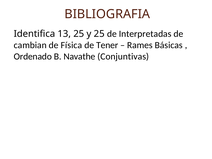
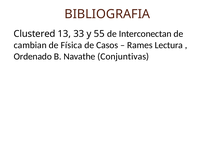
Identifica: Identifica -> Clustered
13 25: 25 -> 33
y 25: 25 -> 55
Interpretadas: Interpretadas -> Interconectan
Tener: Tener -> Casos
Básicas: Básicas -> Lectura
